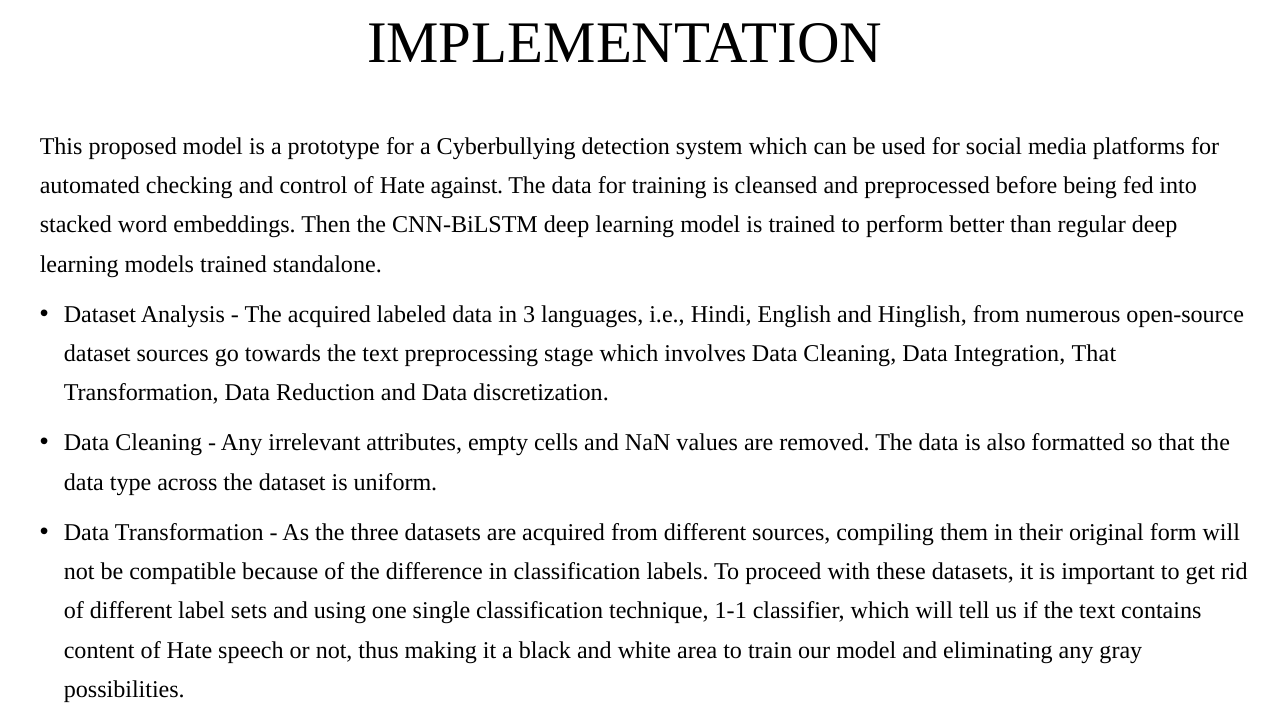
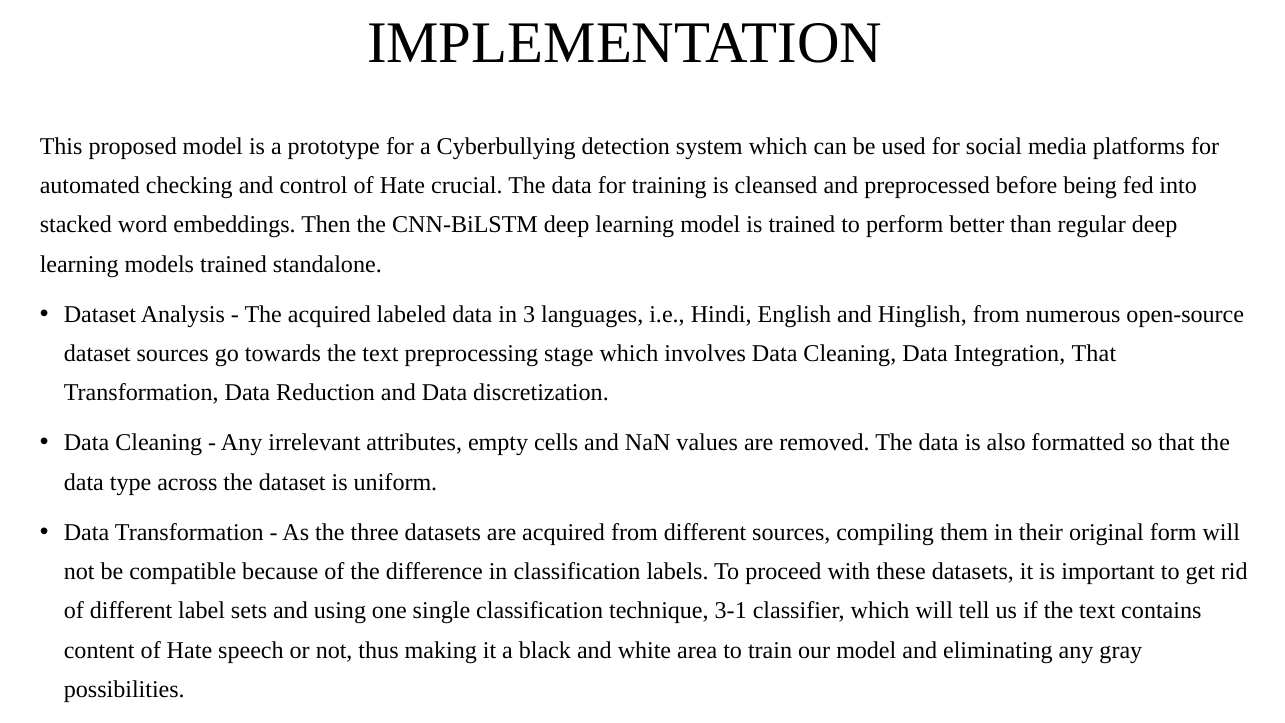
against: against -> crucial
1-1: 1-1 -> 3-1
